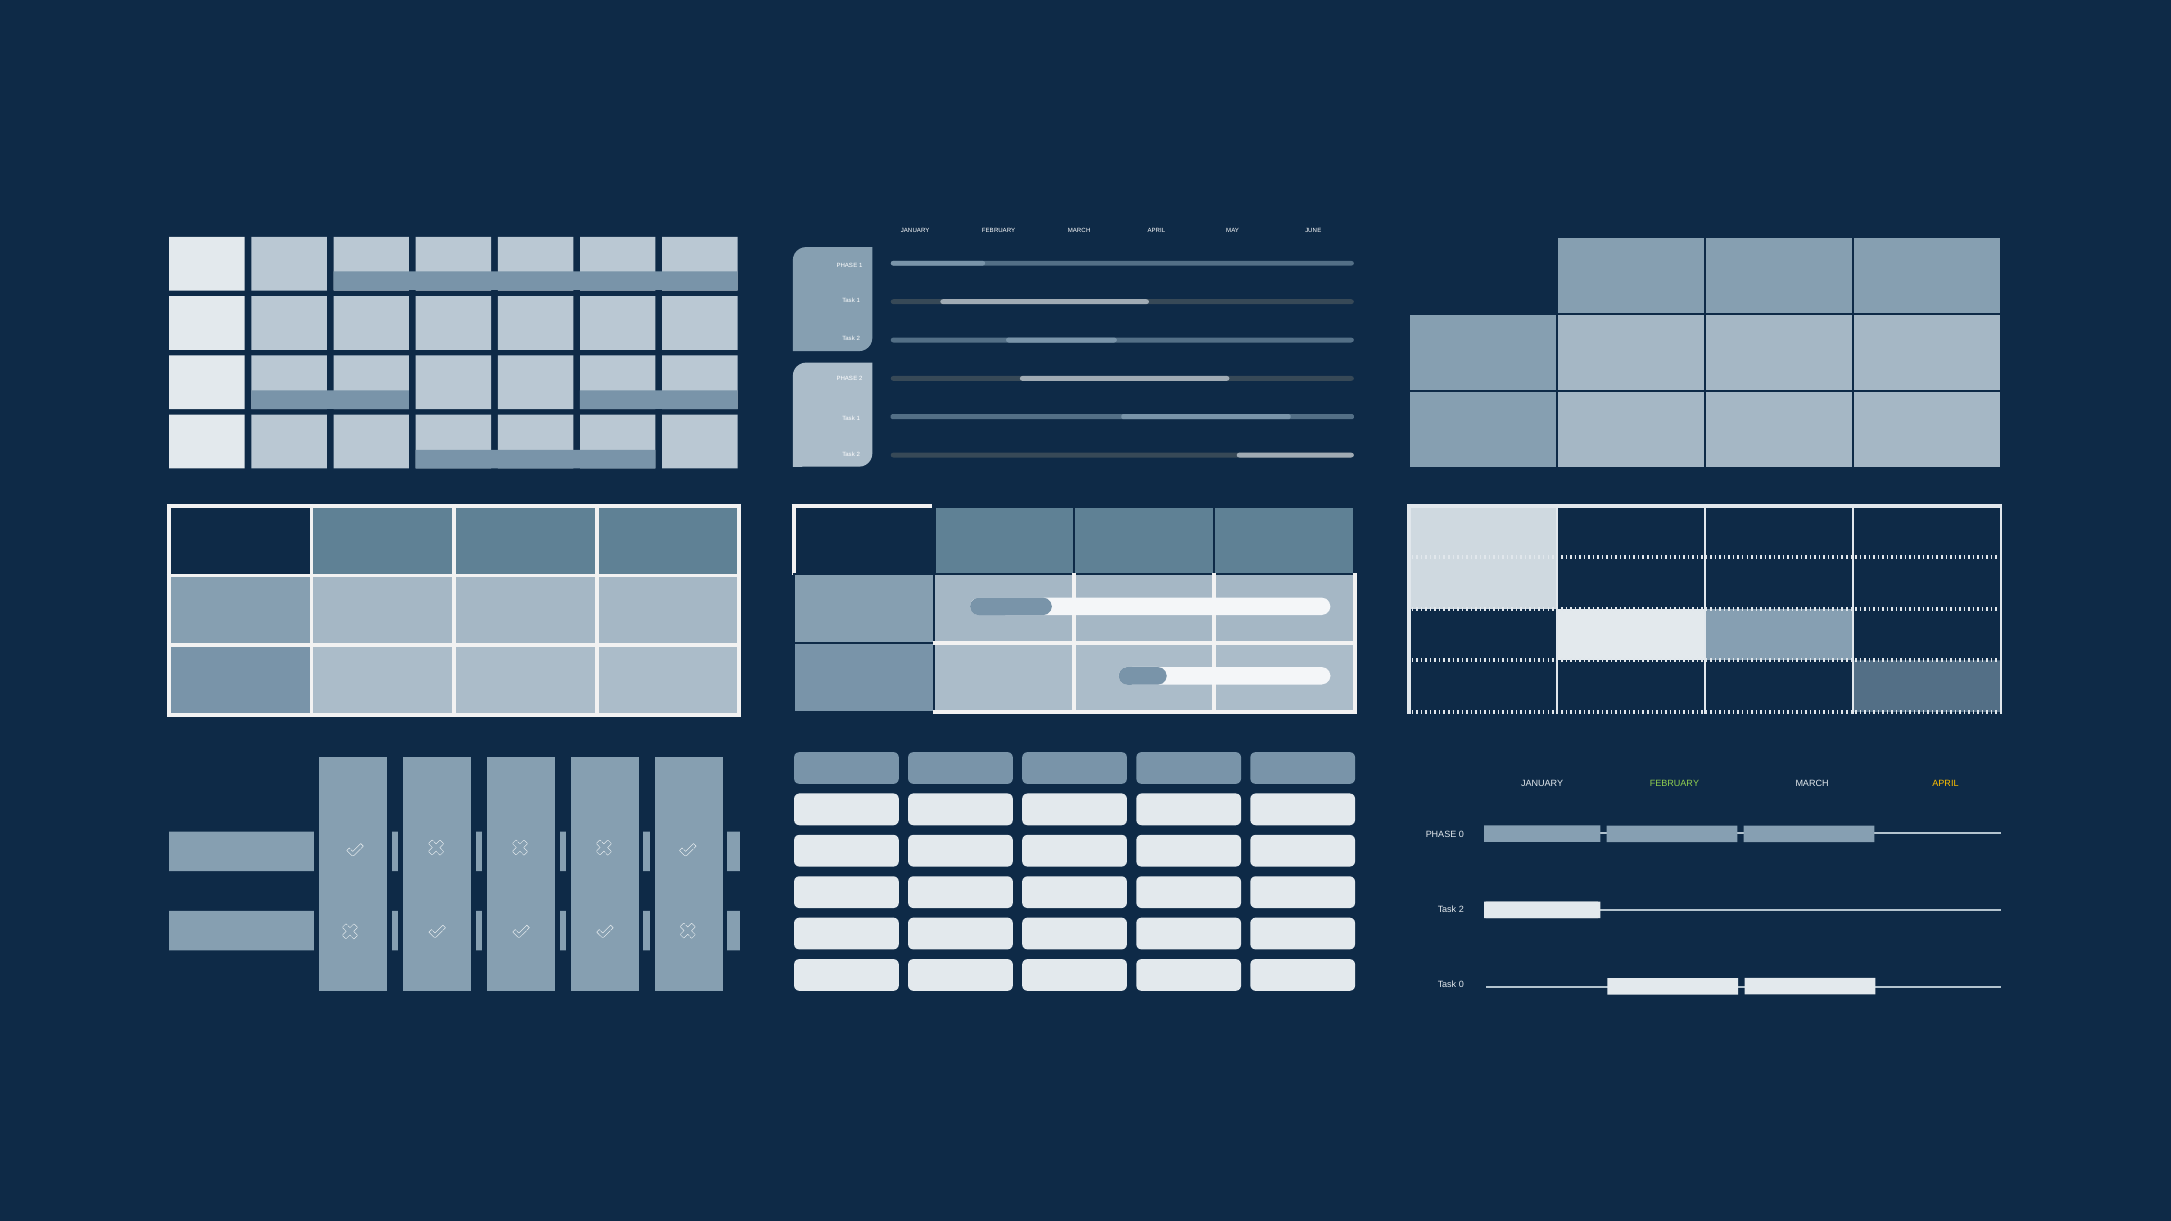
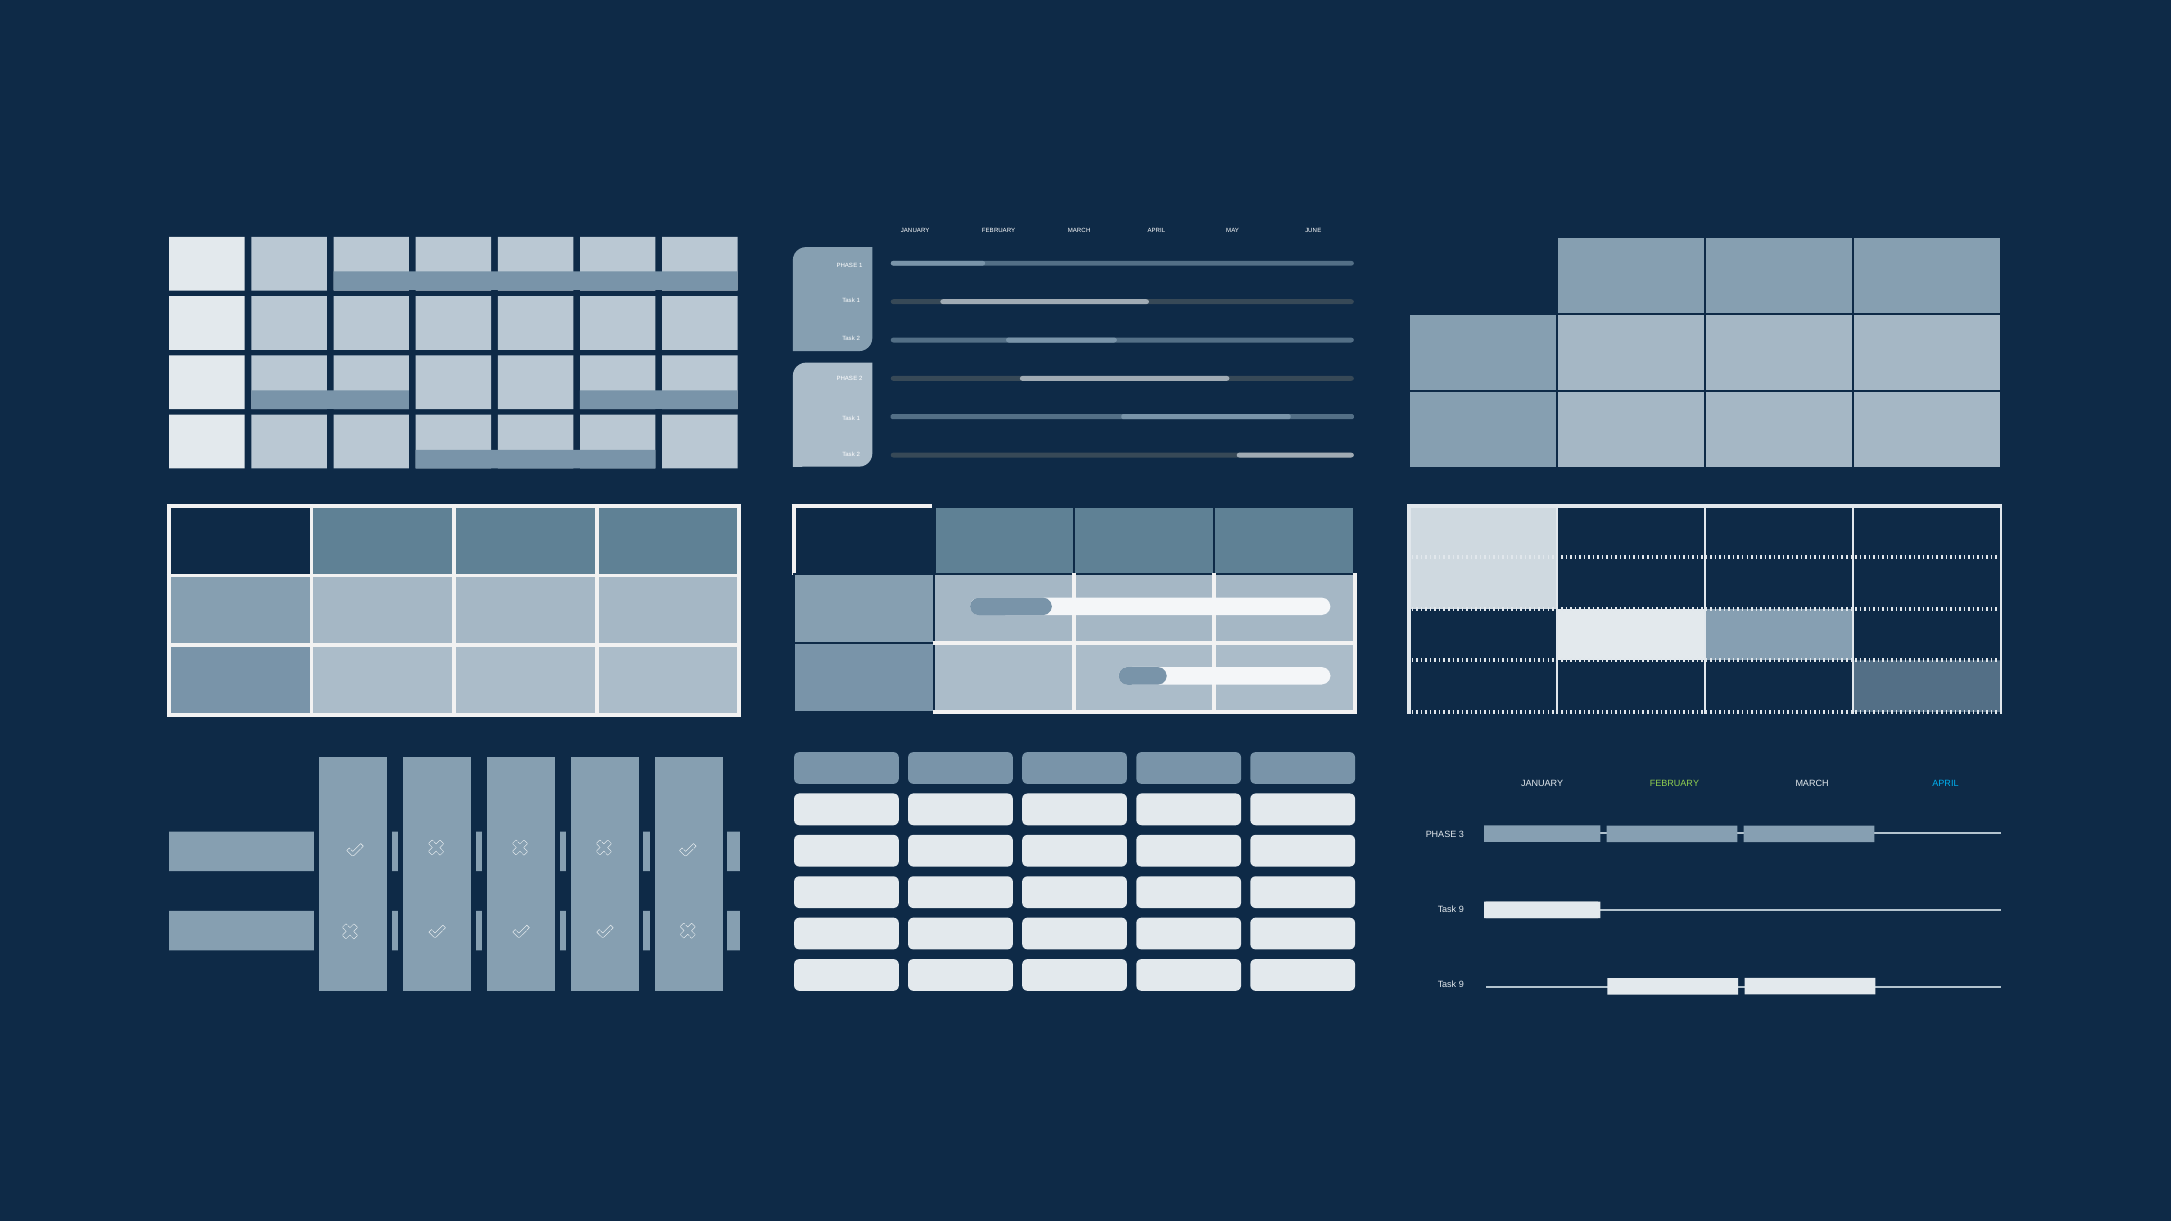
APRIL at (1945, 784) colour: yellow -> light blue
PHASE 0: 0 -> 3
2 at (1461, 909): 2 -> 9
0 at (1461, 984): 0 -> 9
